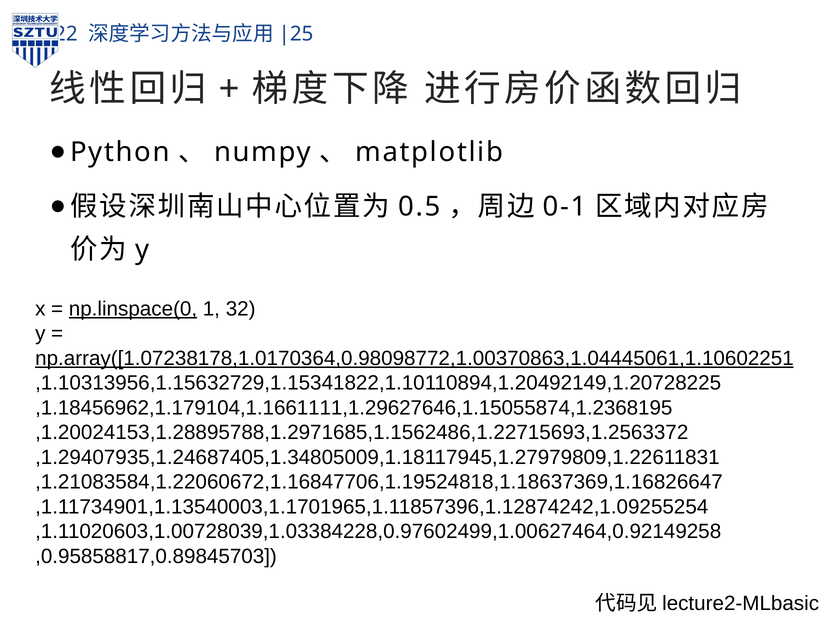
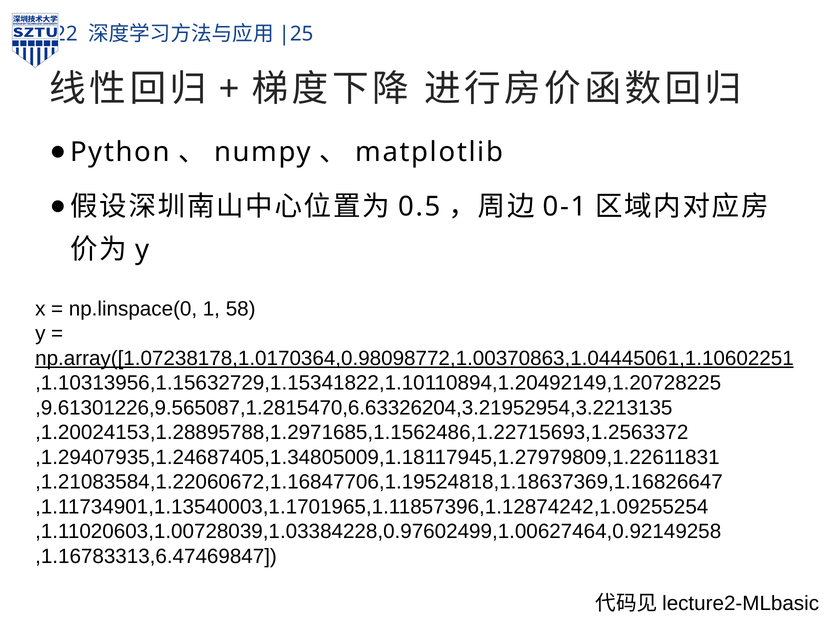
np.linspace(0 underline: present -> none
32: 32 -> 58
,1.18456962,1.179104,1.1661111,1.29627646,1.15055874,1.2368195: ,1.18456962,1.179104,1.1661111,1.29627646,1.15055874,1.2368195 -> ,9.61301226,9.565087,1.2815470,6.63326204,3.21952954,3.2213135
,0.95858817,0.89845703: ,0.95858817,0.89845703 -> ,1.16783313,6.47469847
